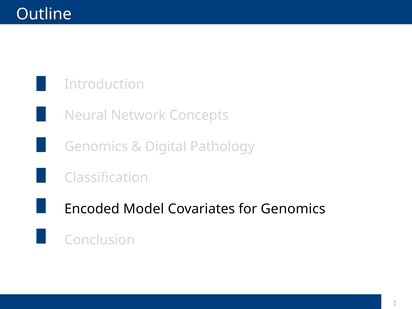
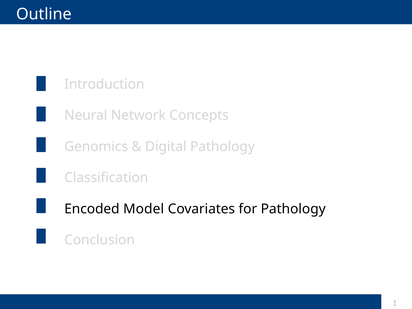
for Genomics: Genomics -> Pathology
